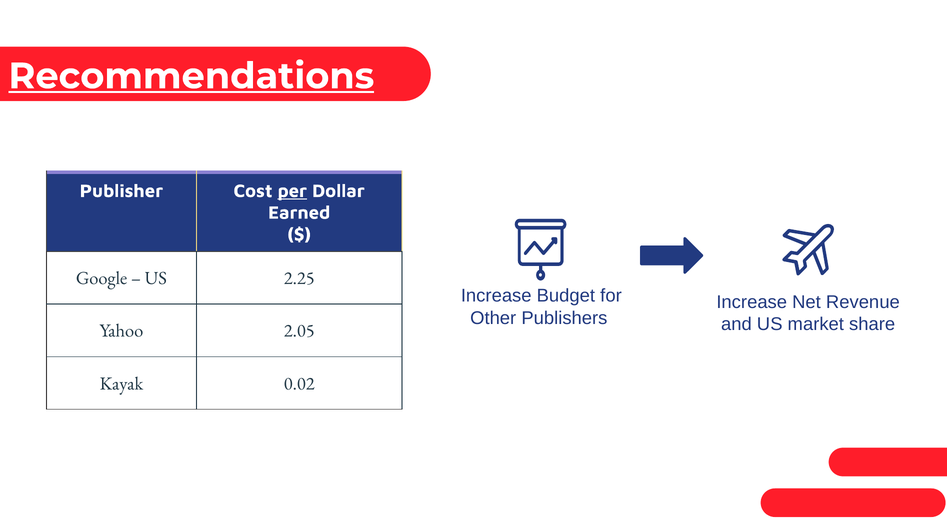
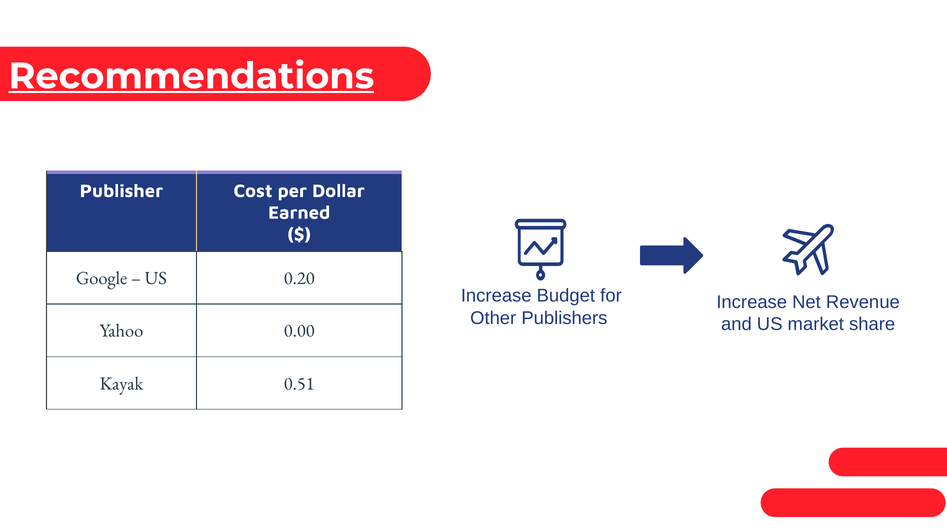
per underline: present -> none
2.25: 2.25 -> 0.20
2.05: 2.05 -> 0.00
0.02: 0.02 -> 0.51
